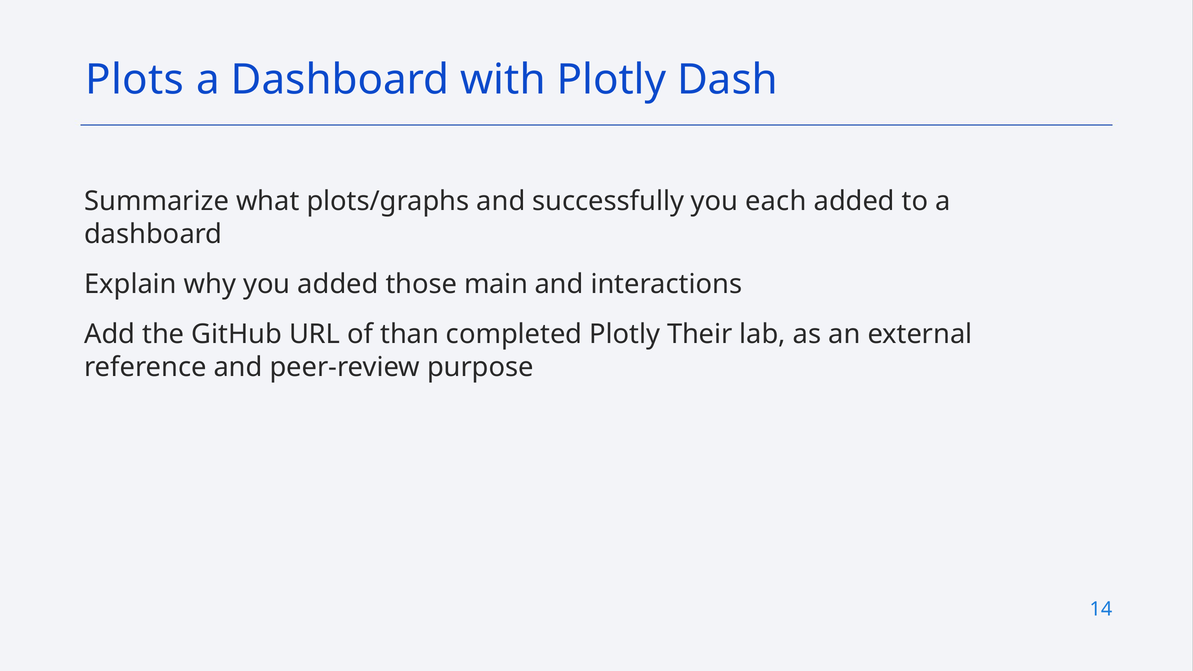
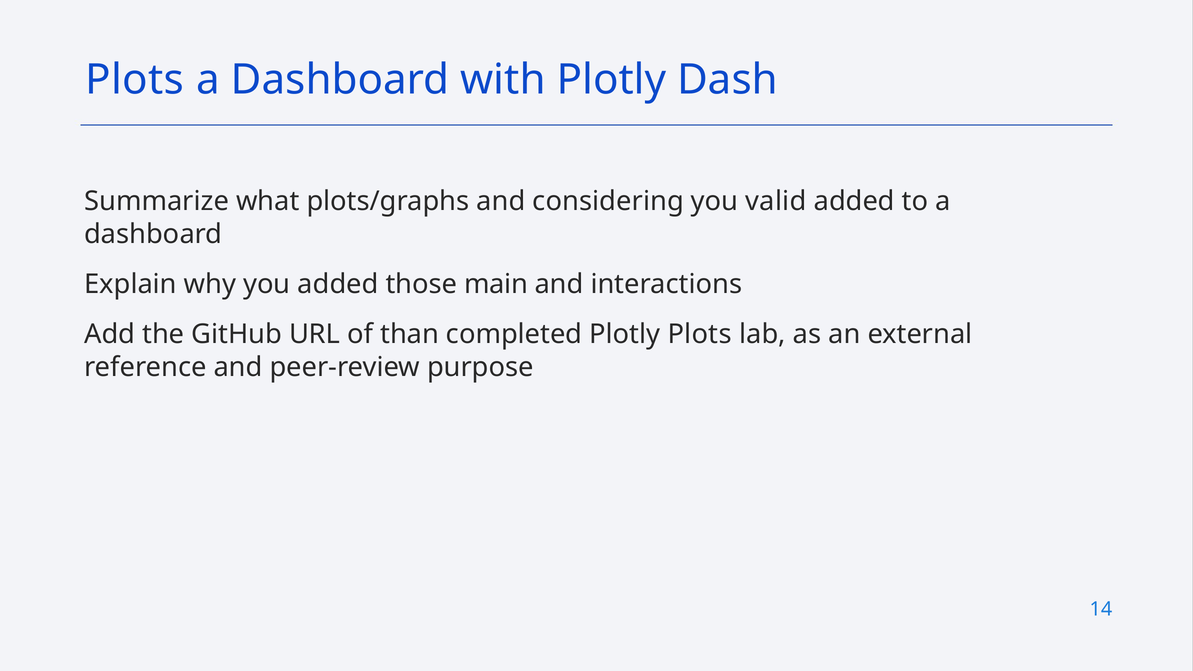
successfully: successfully -> considering
each: each -> valid
Plotly Their: Their -> Plots
